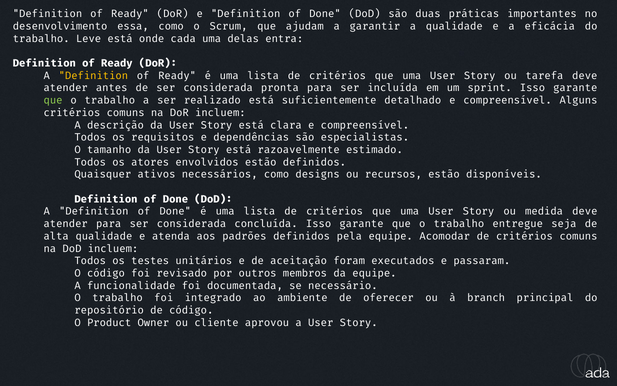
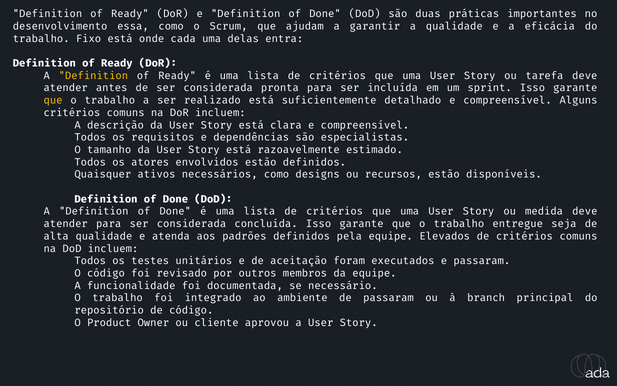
Leve: Leve -> Fixo
que at (53, 100) colour: light green -> yellow
Acomodar: Acomodar -> Elevados
de oferecer: oferecer -> passaram
